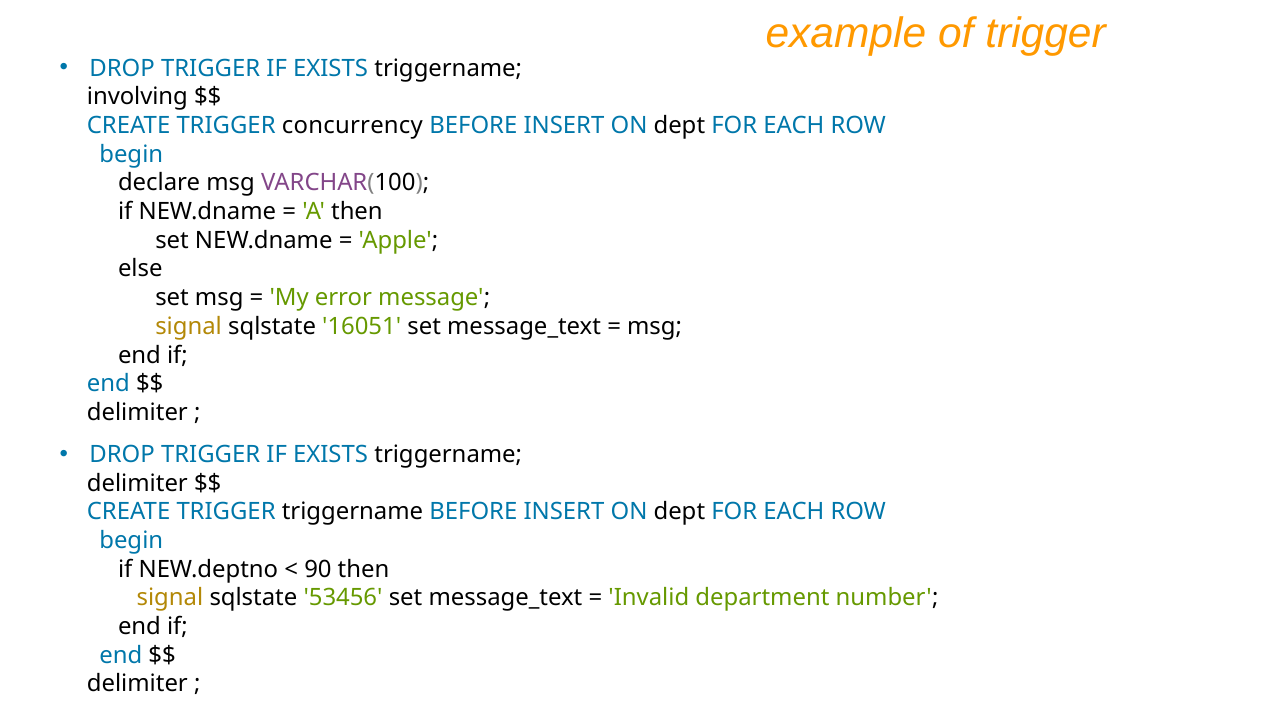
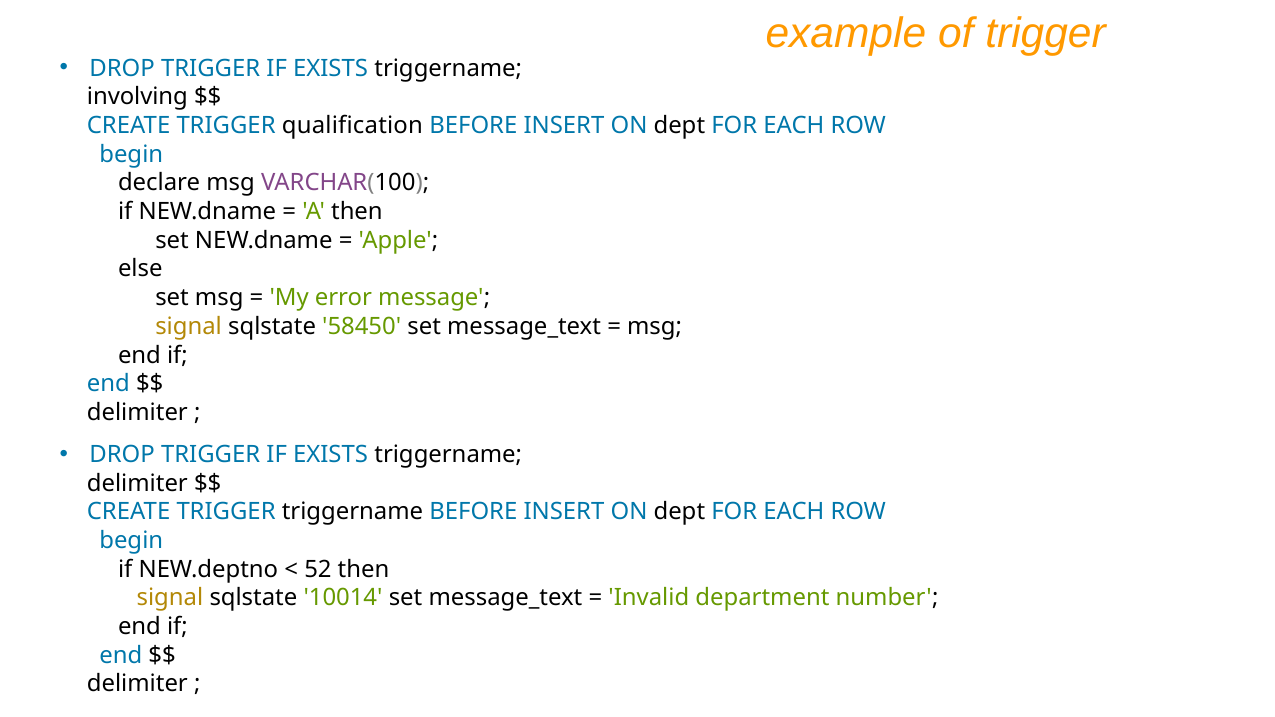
concurrency: concurrency -> qualification
16051: 16051 -> 58450
90: 90 -> 52
53456: 53456 -> 10014
